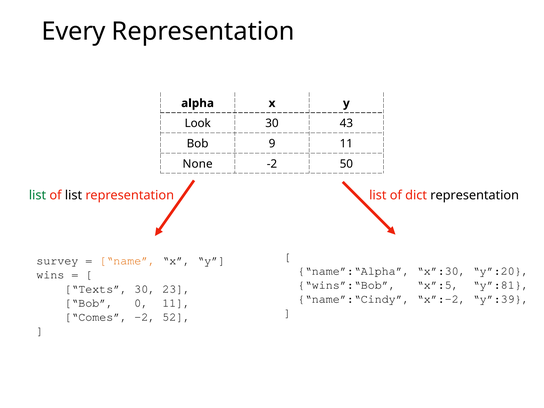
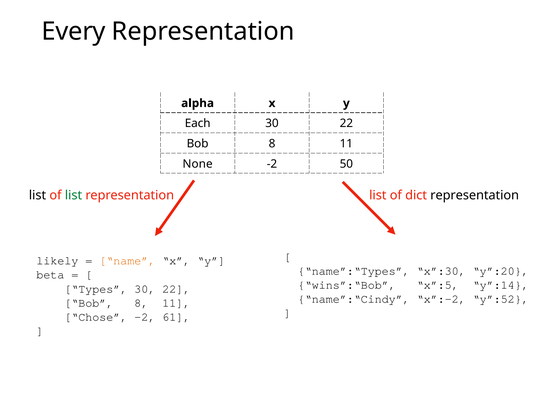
Look: Look -> Each
43 at (346, 123): 43 -> 22
9 at (272, 144): 9 -> 8
list at (37, 195) colour: green -> black
list at (73, 195) colour: black -> green
survey: survey -> likely
name”:“Alpha: name”:“Alpha -> name”:“Types
wins: wins -> beta
y”:81: y”:81 -> y”:14
Texts: Texts -> Types
23 at (176, 289): 23 -> 22
y”:39: y”:39 -> y”:52
0 at (141, 303): 0 -> 8
Comes: Comes -> Chose
52: 52 -> 61
